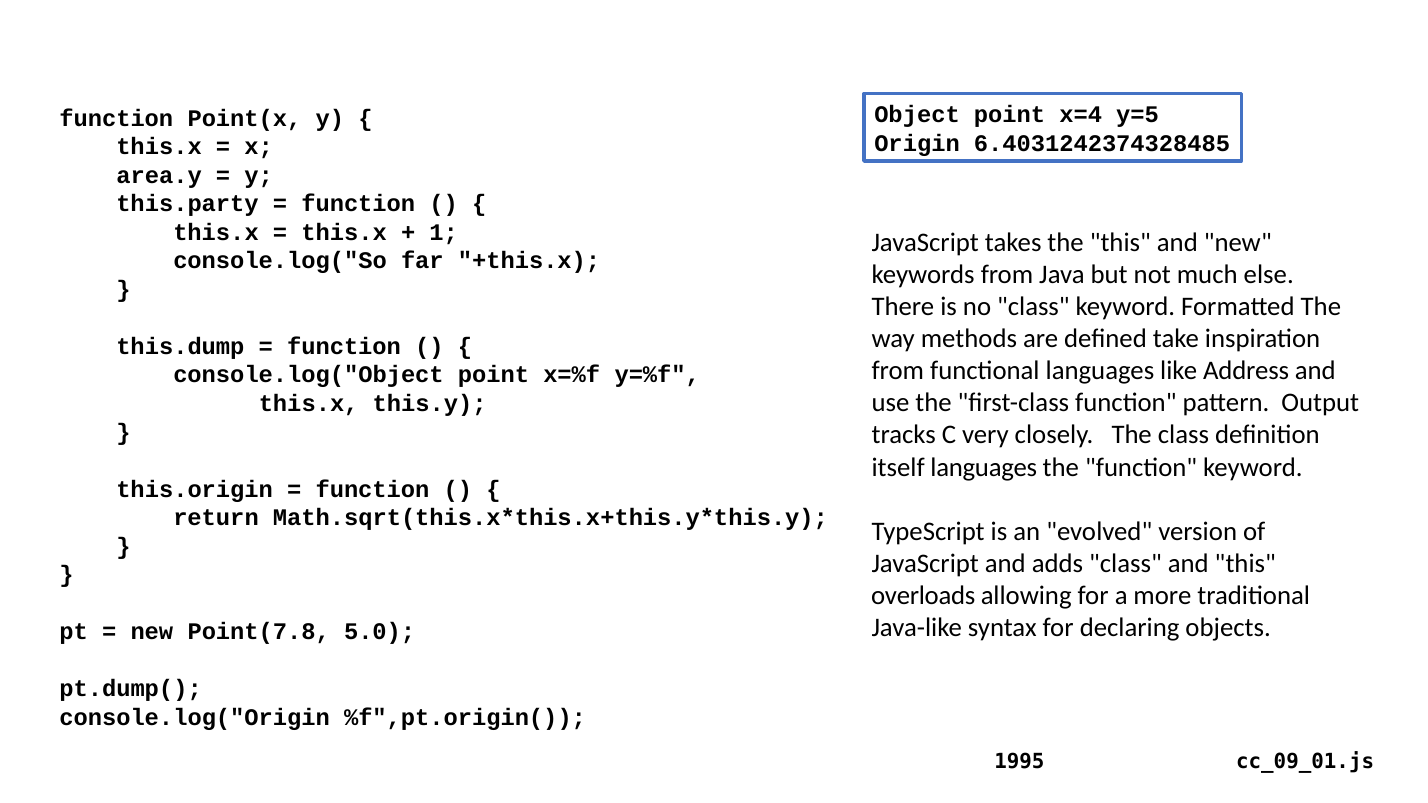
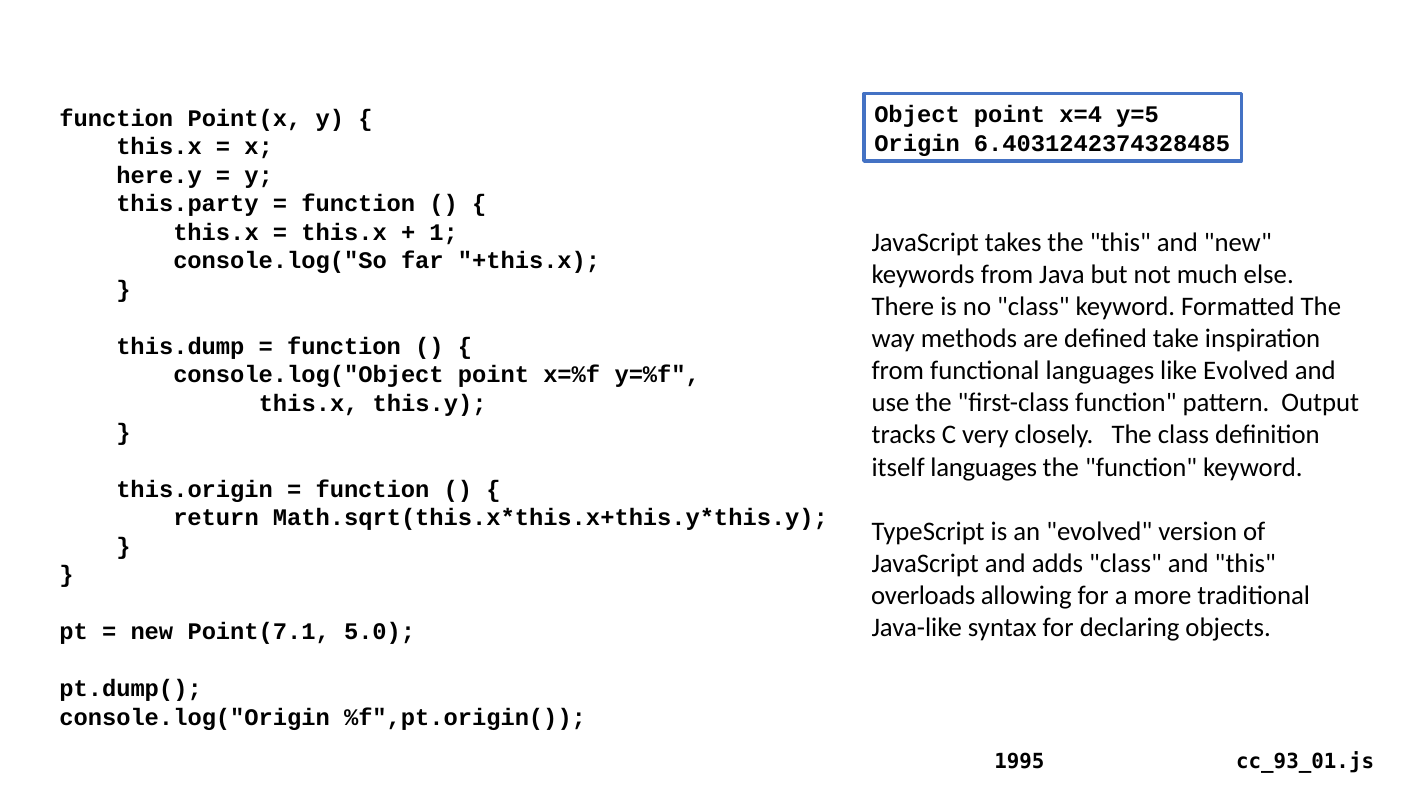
area.y: area.y -> here.y
like Address: Address -> Evolved
Point(7.8: Point(7.8 -> Point(7.1
cc_09_01.js: cc_09_01.js -> cc_93_01.js
